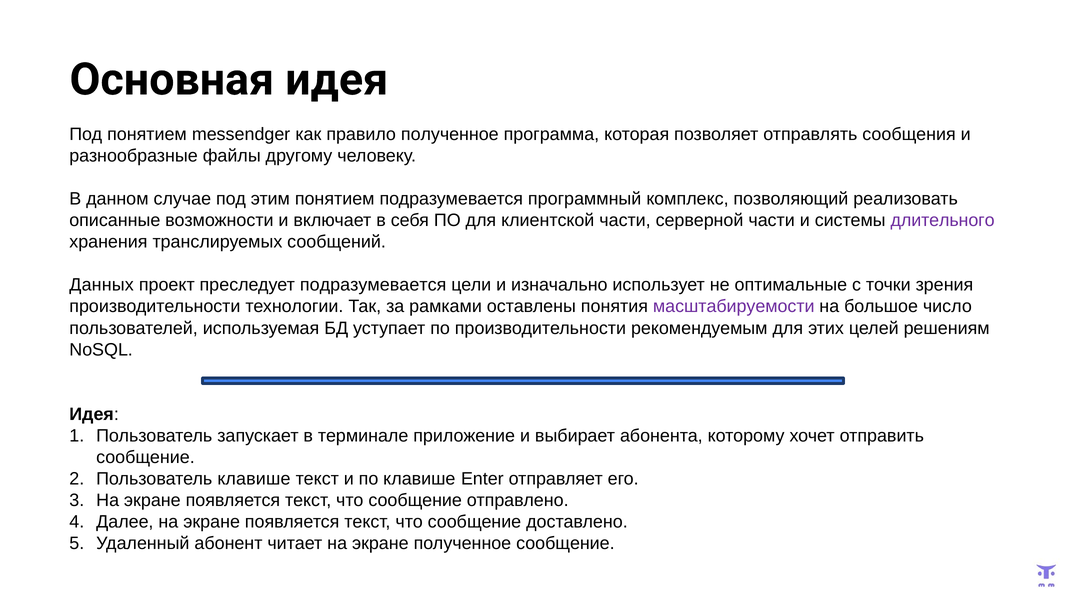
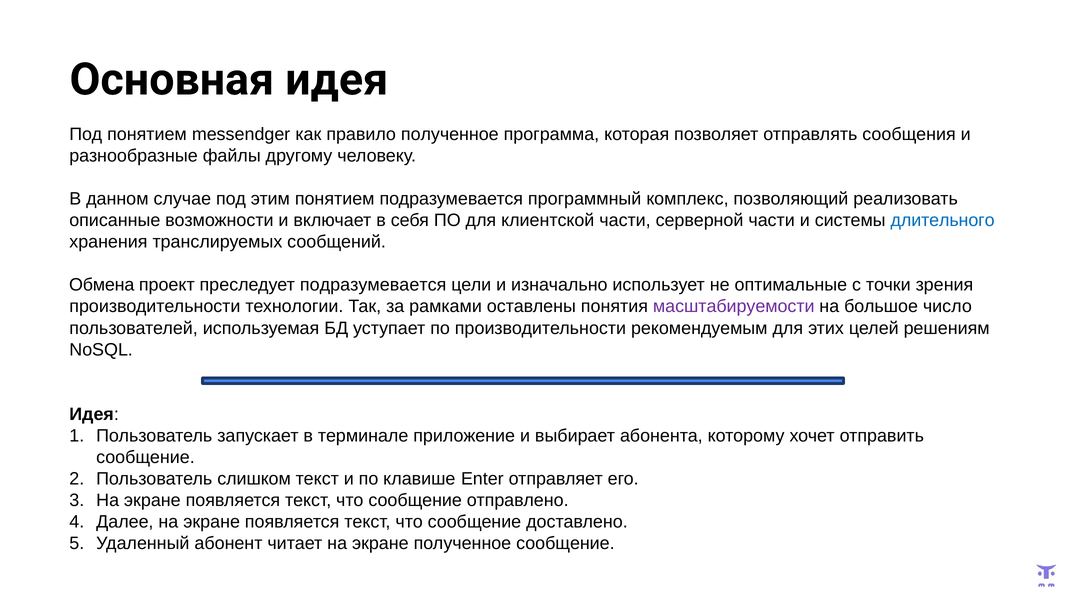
длительного colour: purple -> blue
Данных: Данных -> Обмена
Пользователь клавише: клавише -> слишком
